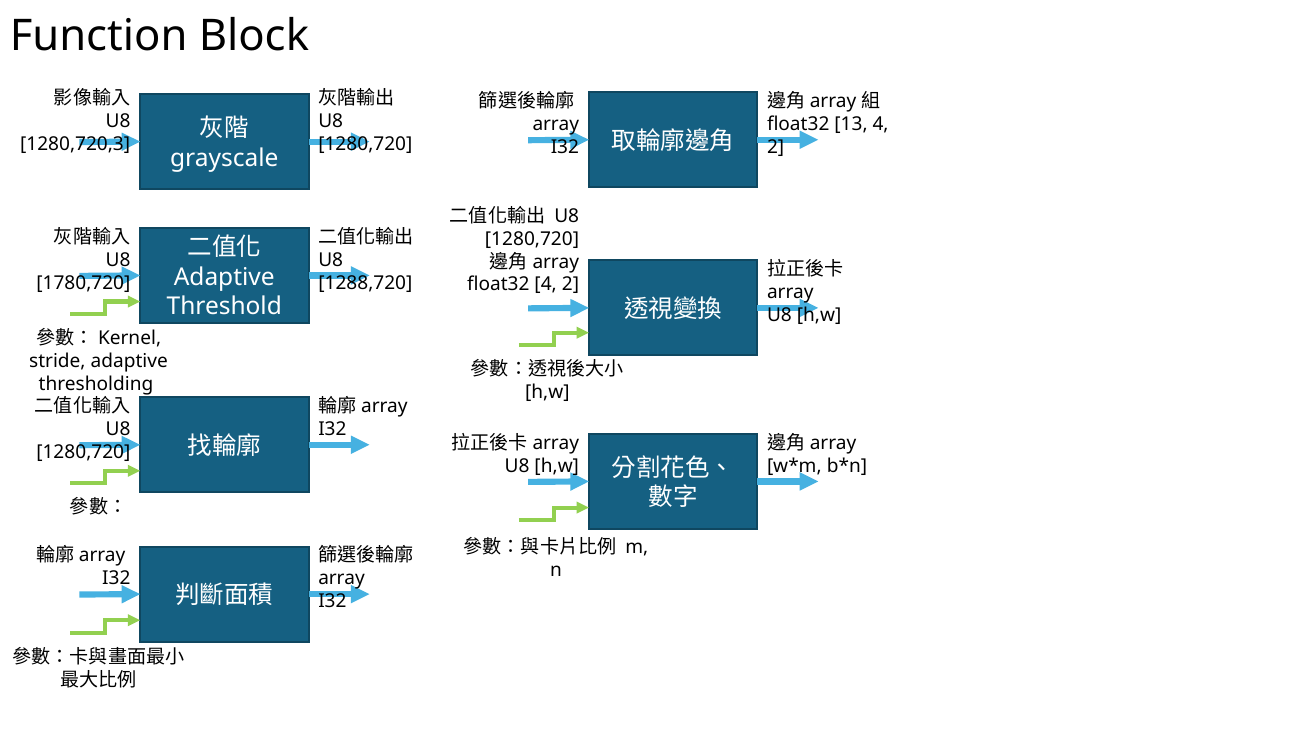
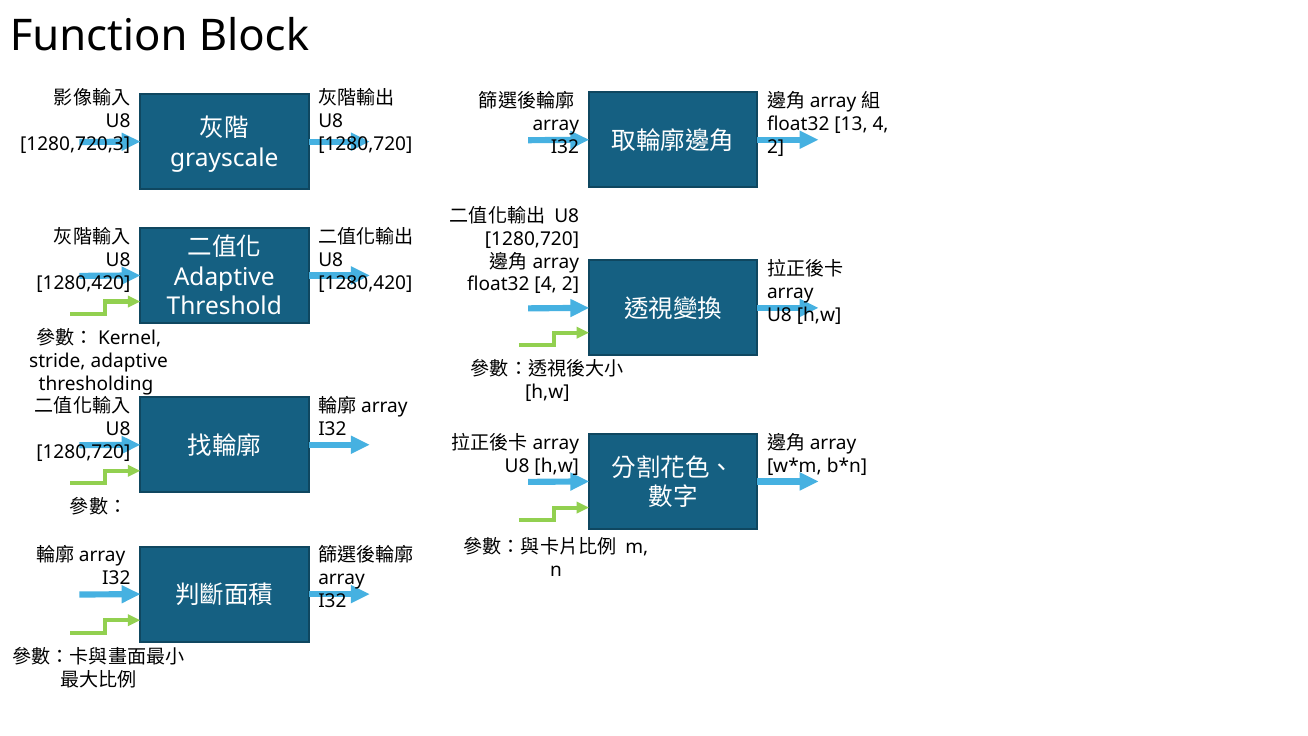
1780,720 at (83, 283): 1780,720 -> 1280,420
1288,720 at (365, 283): 1288,720 -> 1280,420
